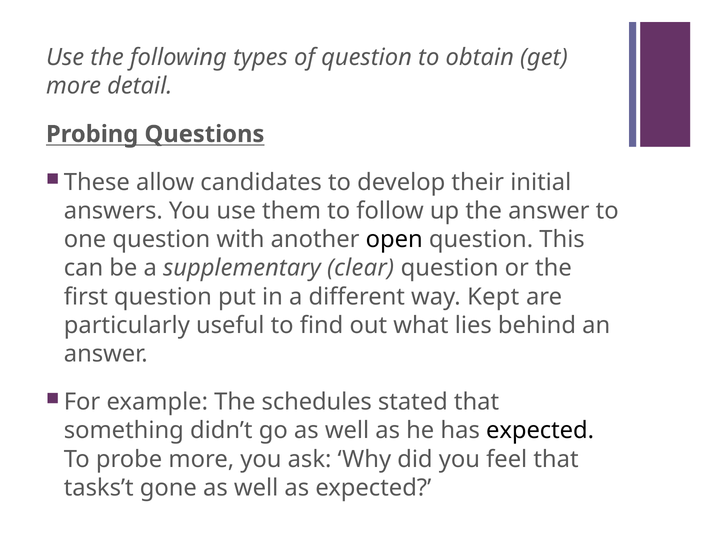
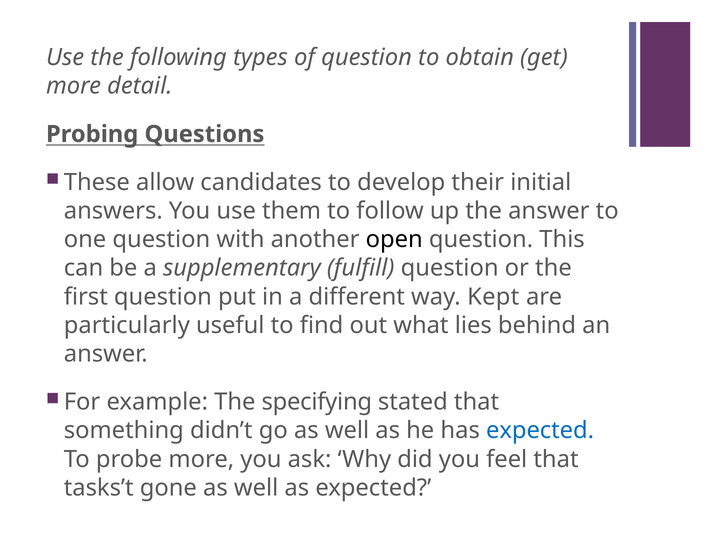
clear: clear -> fulfill
schedules: schedules -> specifying
expected at (540, 430) colour: black -> blue
